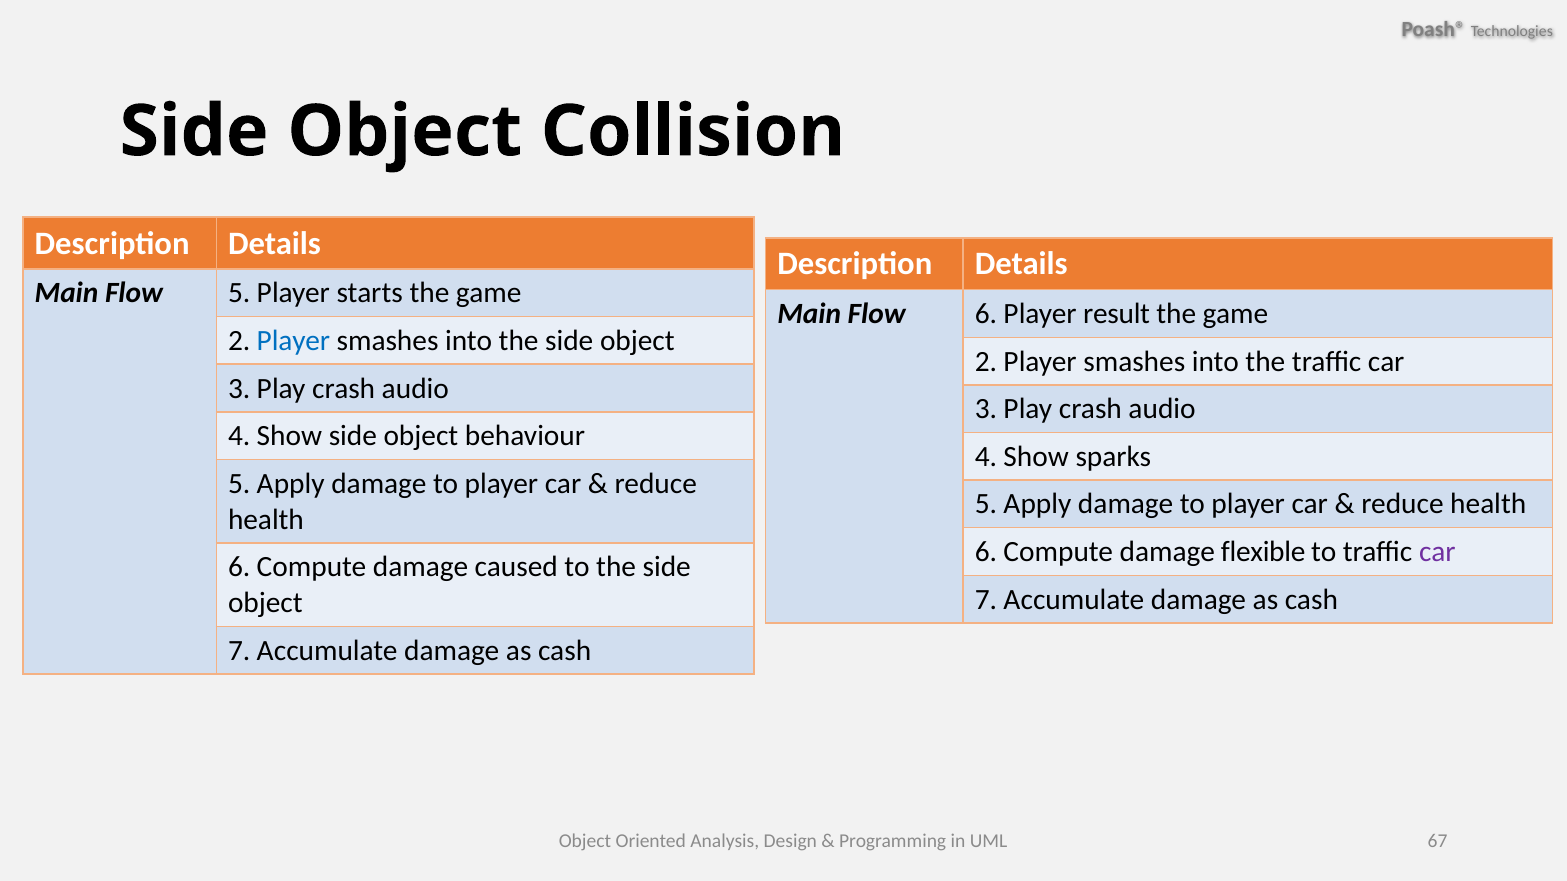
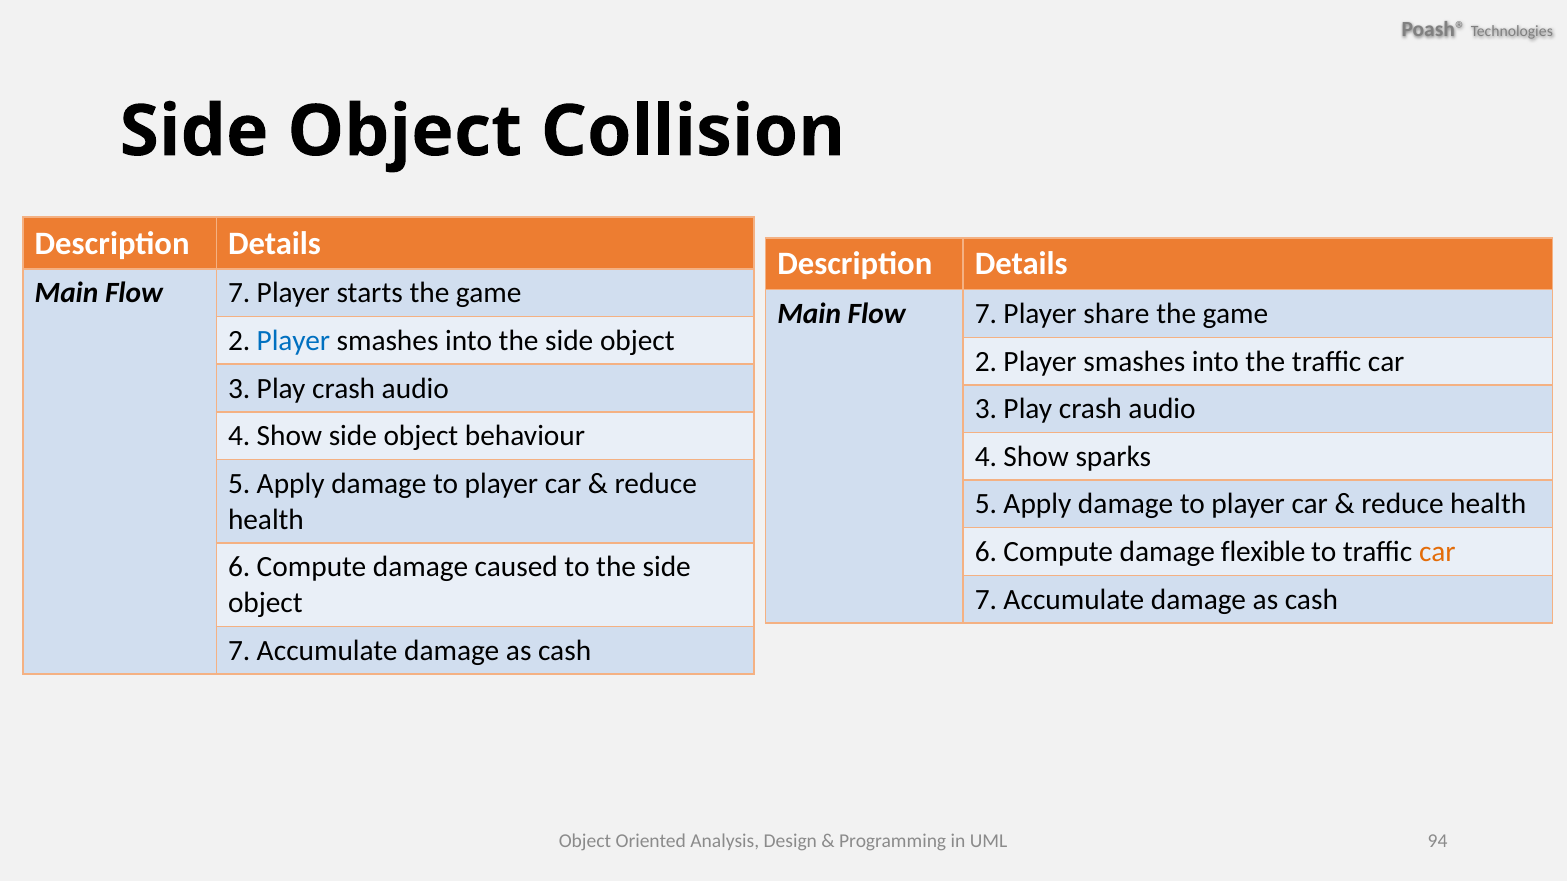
5 at (239, 293): 5 -> 7
6 at (986, 314): 6 -> 7
result: result -> share
car at (1437, 552) colour: purple -> orange
67: 67 -> 94
